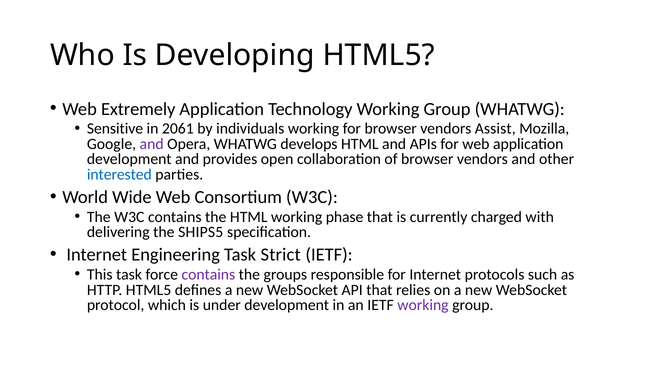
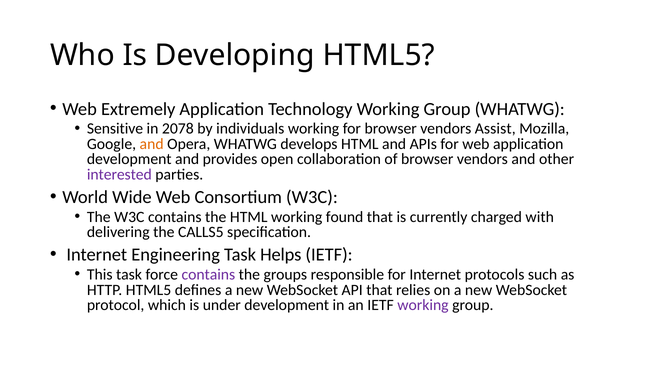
2061: 2061 -> 2078
and at (152, 144) colour: purple -> orange
interested colour: blue -> purple
phase: phase -> found
SHIPS5: SHIPS5 -> CALLS5
Strict: Strict -> Helps
